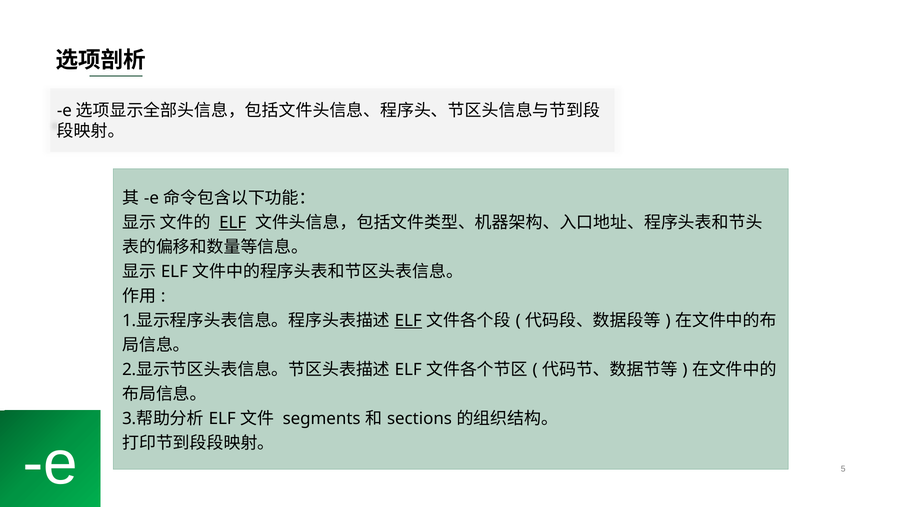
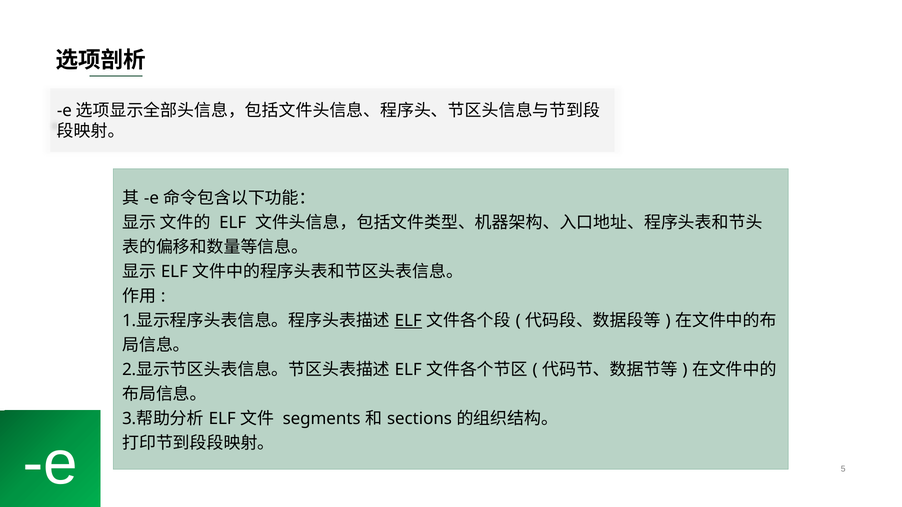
ELF at (233, 223) underline: present -> none
